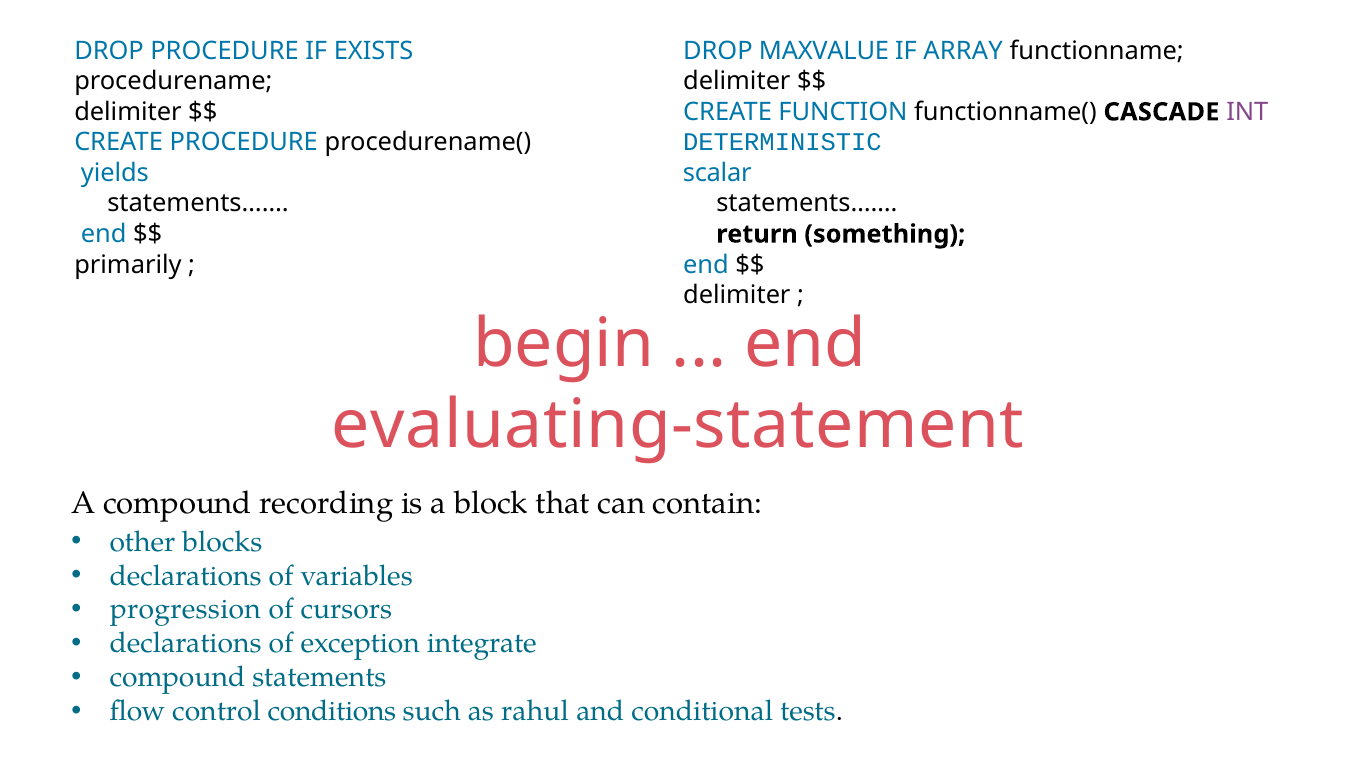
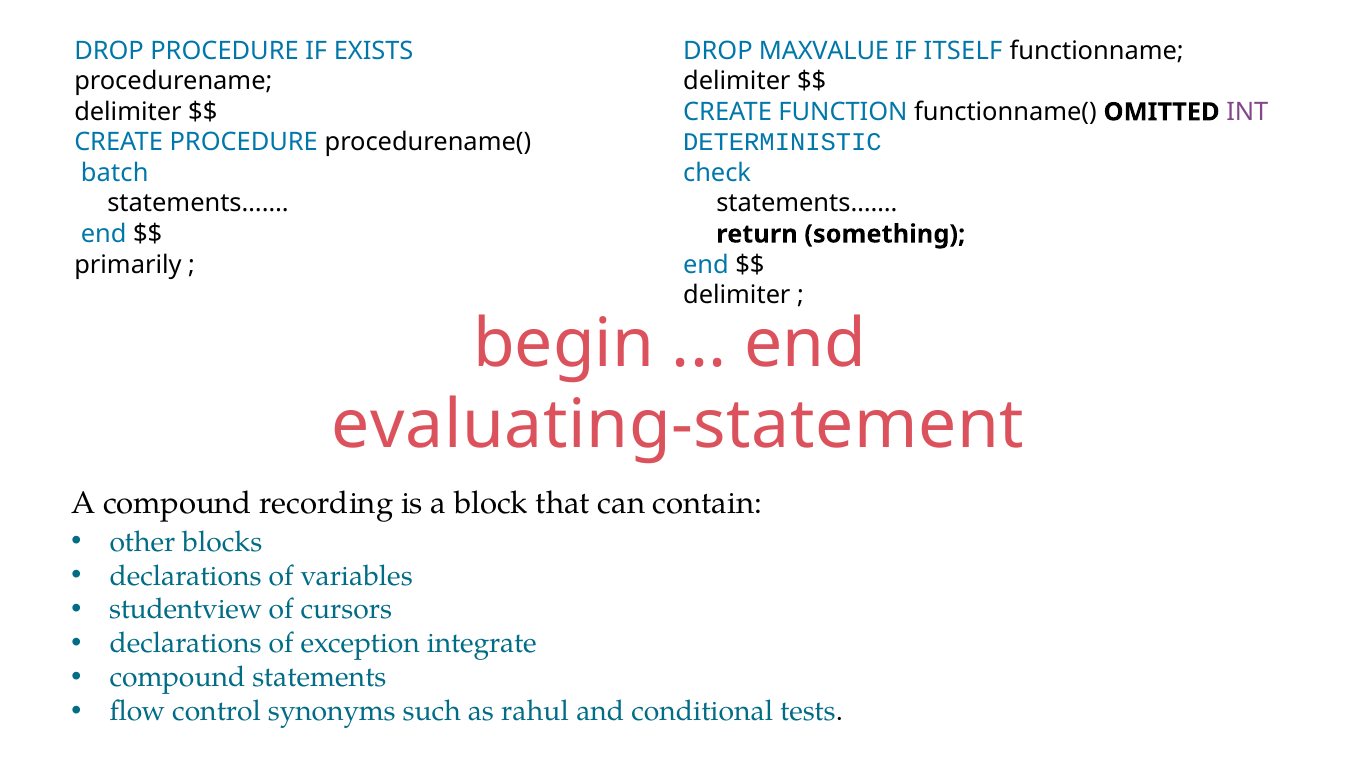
ARRAY: ARRAY -> ITSELF
CASCADE: CASCADE -> OMITTED
yields: yields -> batch
scalar: scalar -> check
progression: progression -> studentview
conditions: conditions -> synonyms
